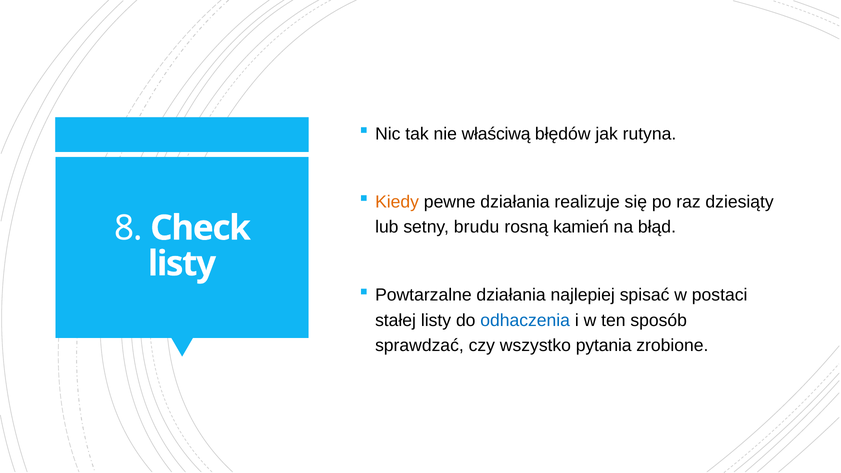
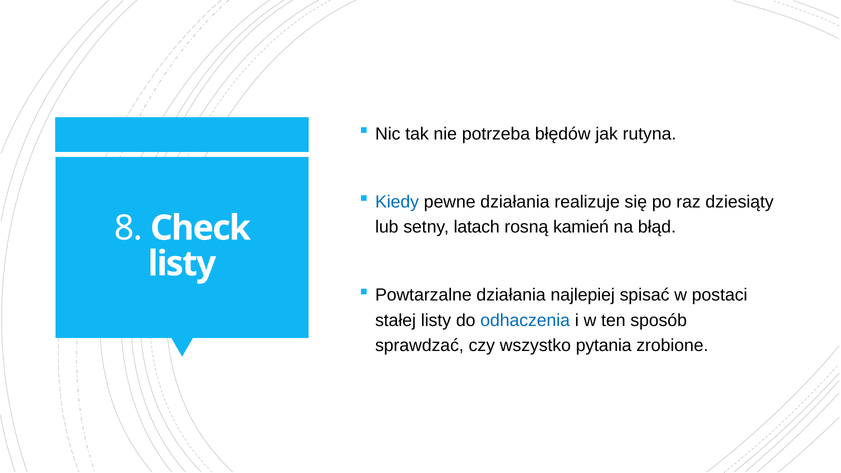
właściwą: właściwą -> potrzeba
Kiedy colour: orange -> blue
brudu: brudu -> latach
